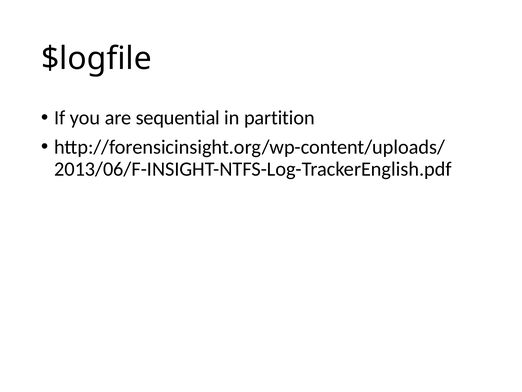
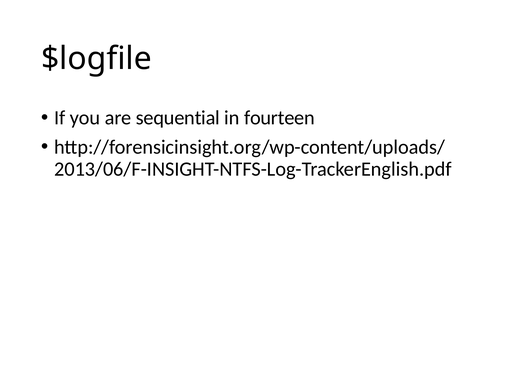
partition: partition -> fourteen
